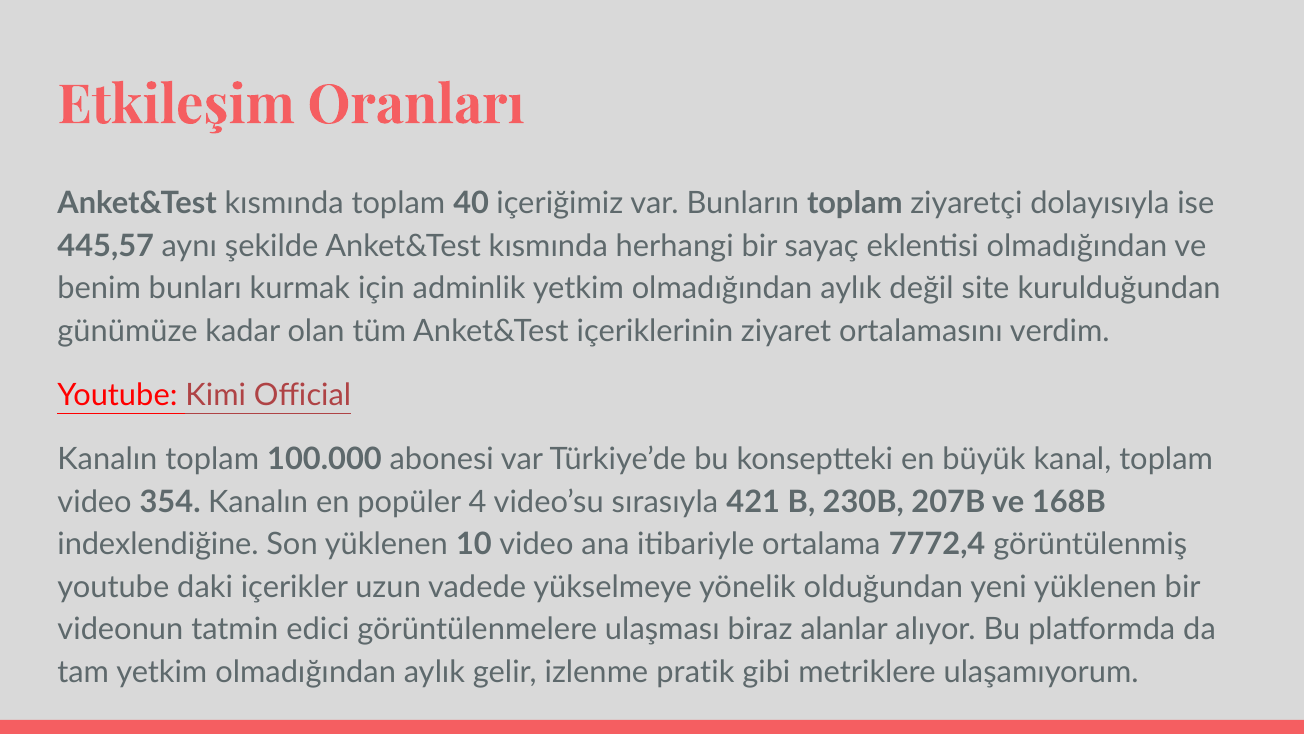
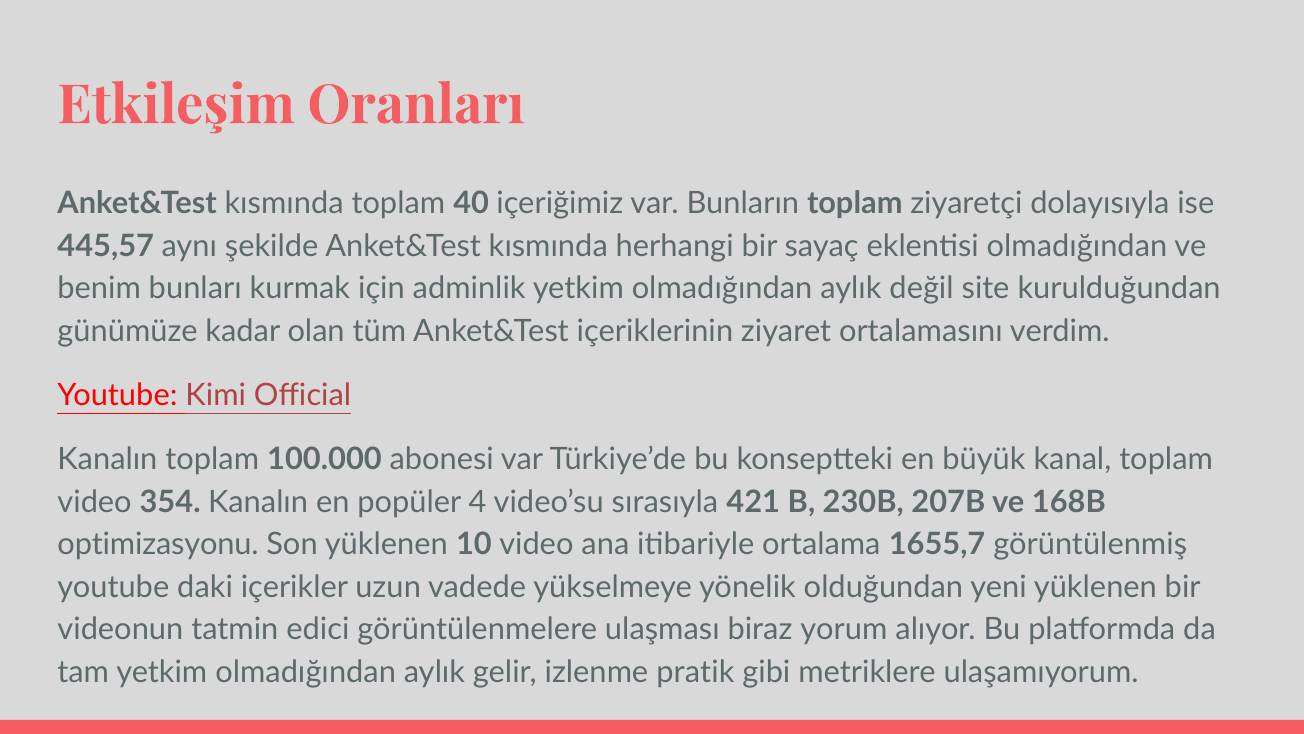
indexlendiğine: indexlendiğine -> optimizasyonu
7772,4: 7772,4 -> 1655,7
alanlar: alanlar -> yorum
